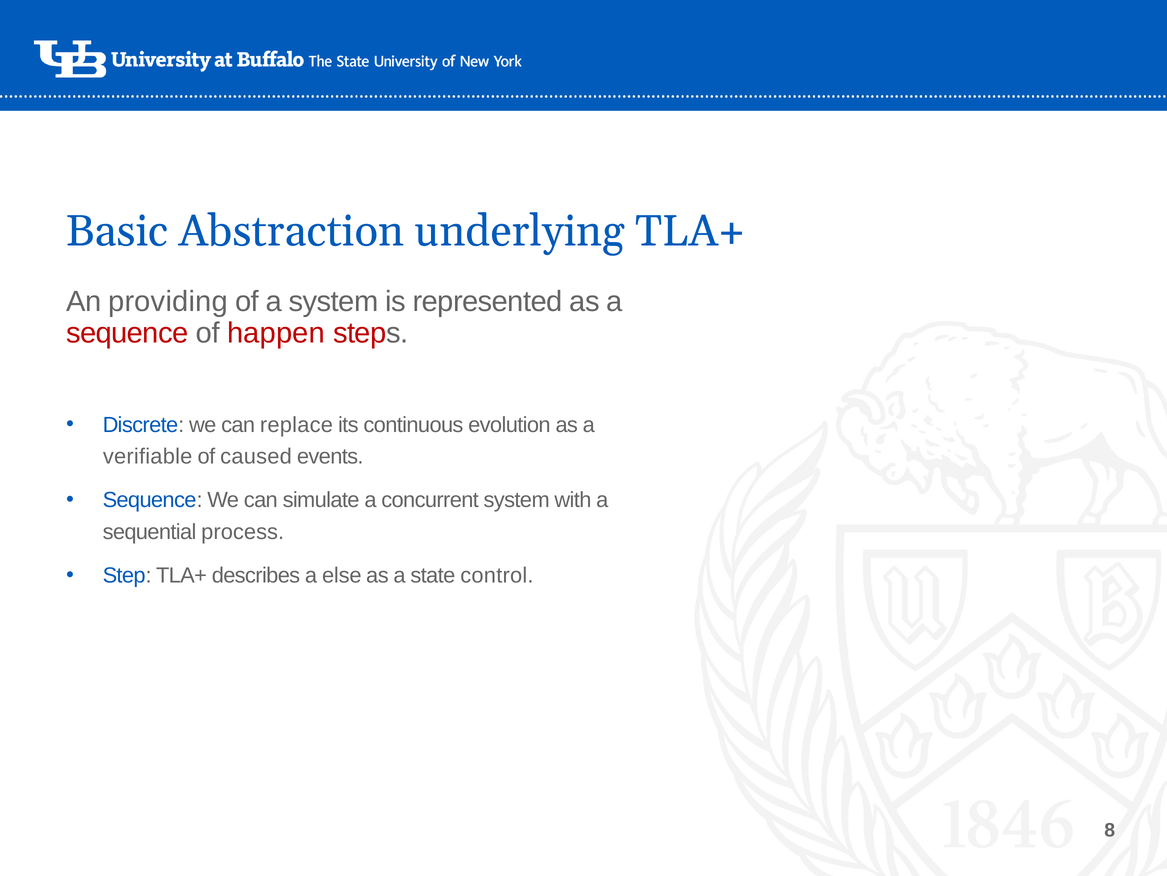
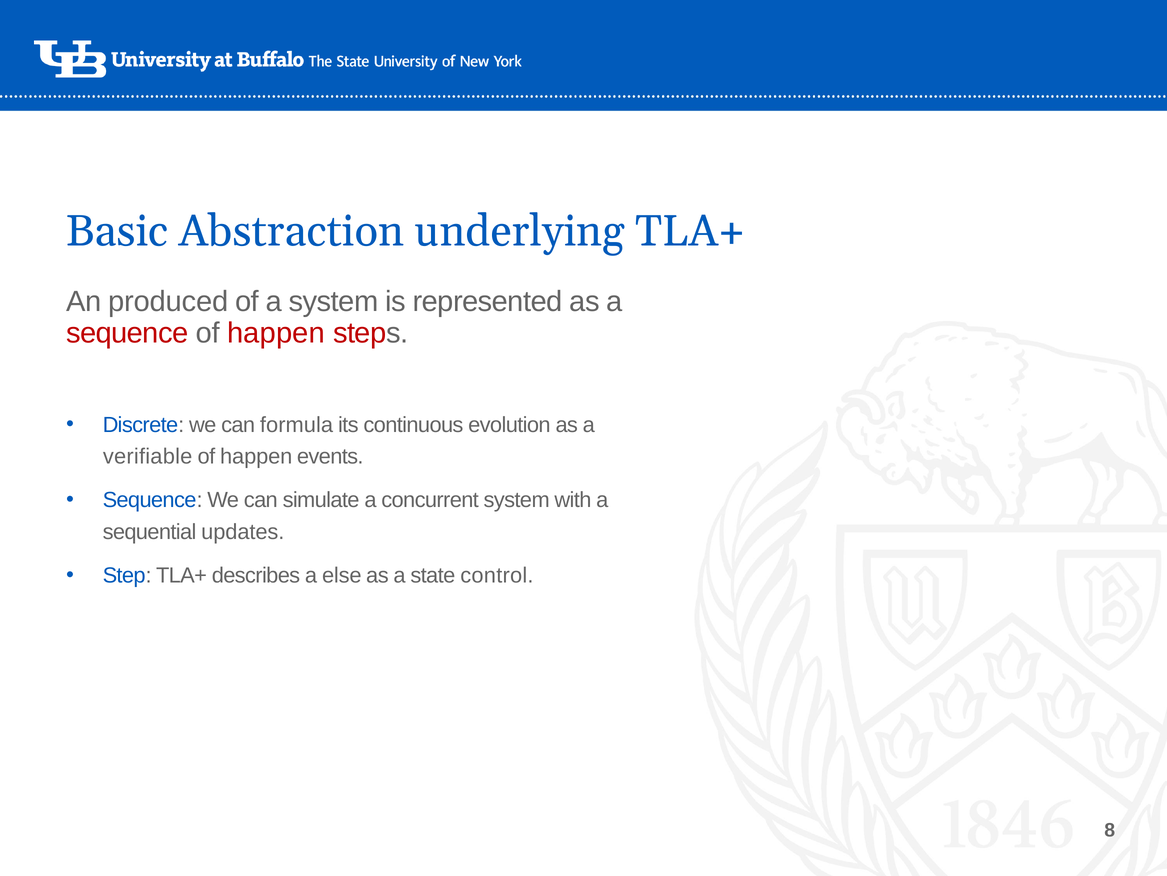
providing: providing -> produced
replace: replace -> formula
caused at (256, 456): caused -> happen
process: process -> updates
